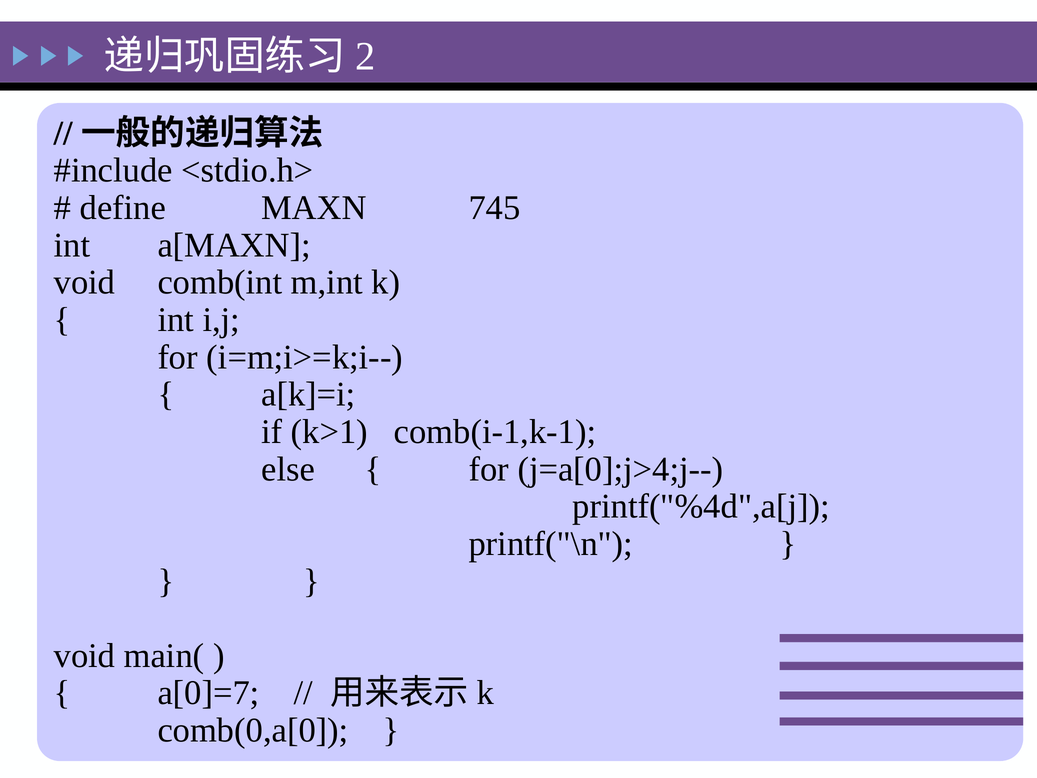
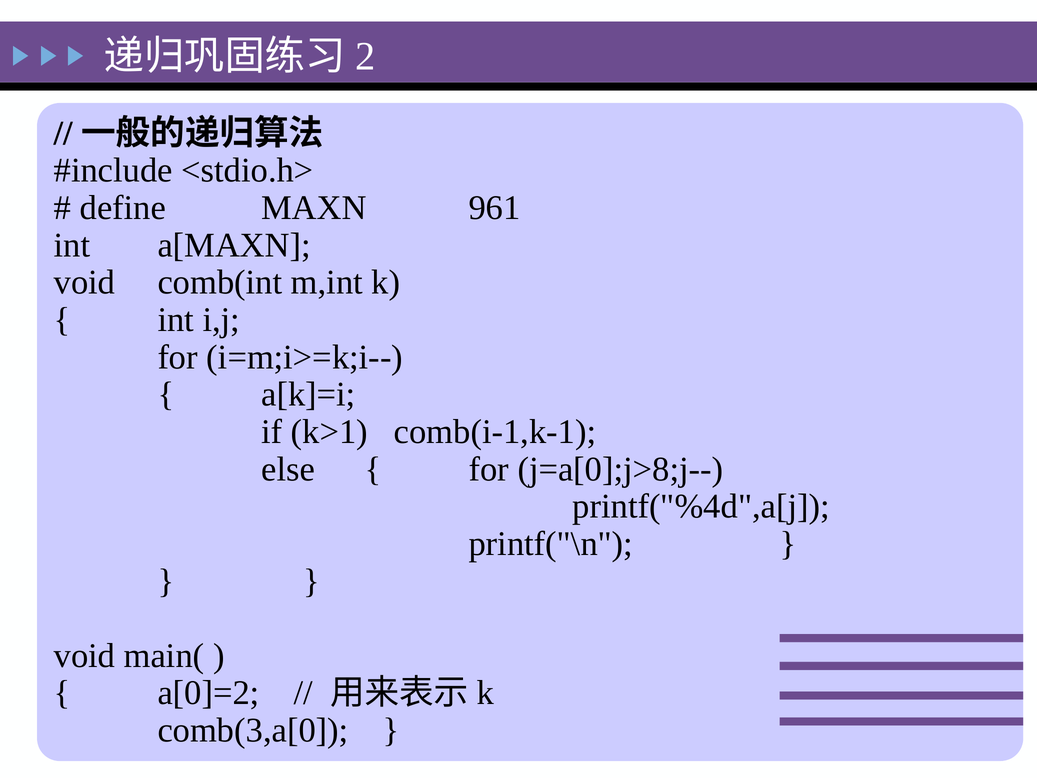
745: 745 -> 961
j=a[0];j>4;j--: j=a[0];j>4;j-- -> j=a[0];j>8;j--
a[0]=7: a[0]=7 -> a[0]=2
comb(0,a[0: comb(0,a[0 -> comb(3,a[0
